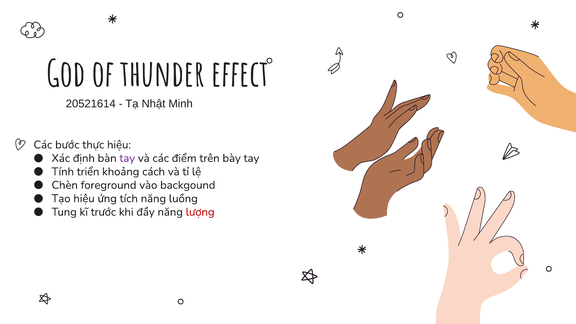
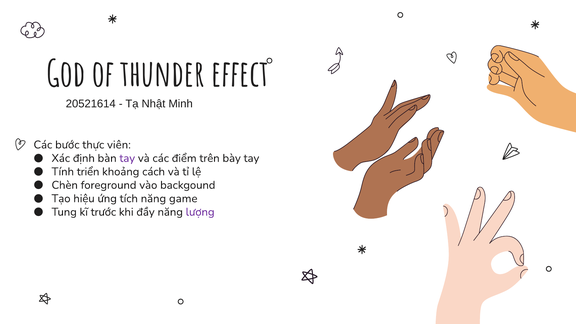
thực hiệu: hiệu -> viên
luồng: luồng -> game
lượng colour: red -> purple
